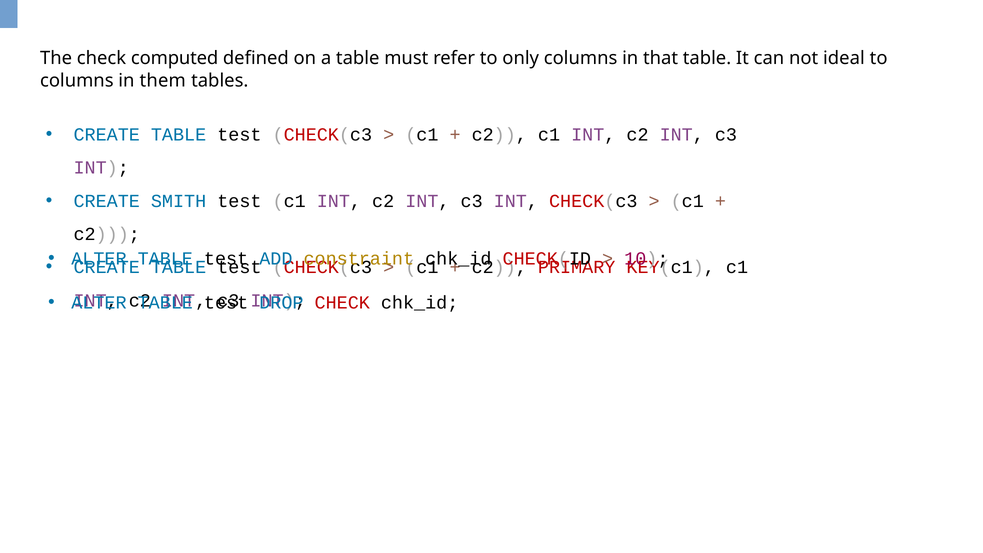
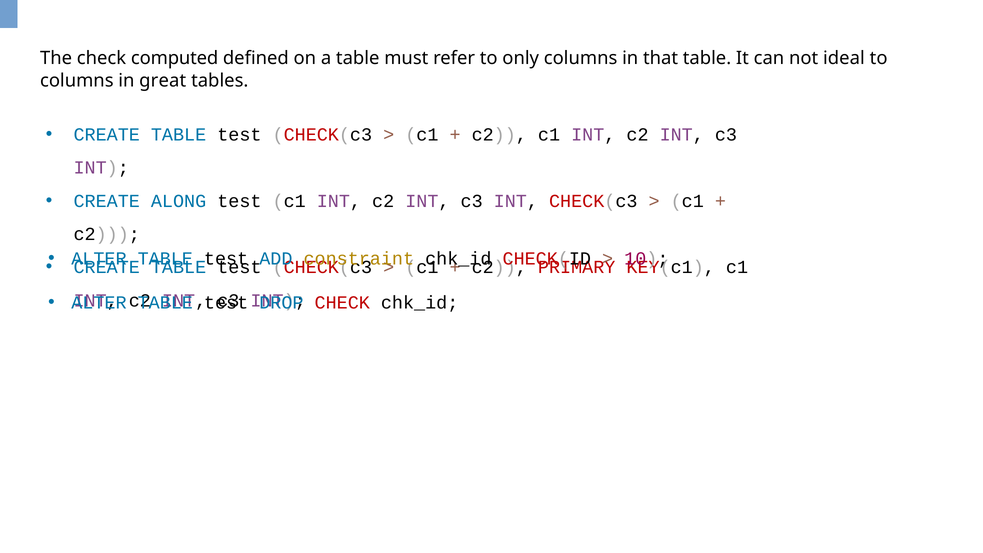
them: them -> great
SMITH: SMITH -> ALONG
